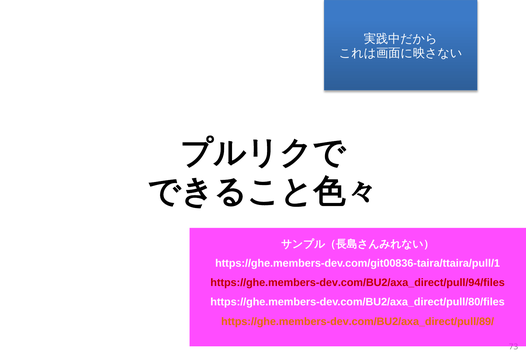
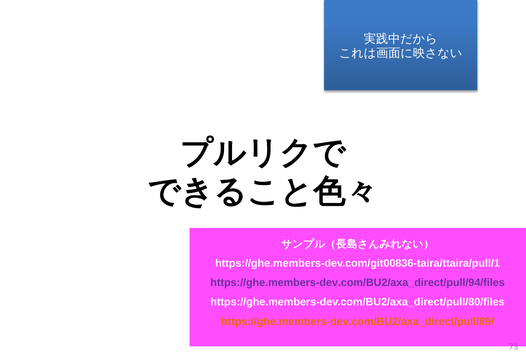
https://ghe.members-dev.com/BU2/axa_direct/pull/94/files colour: red -> purple
